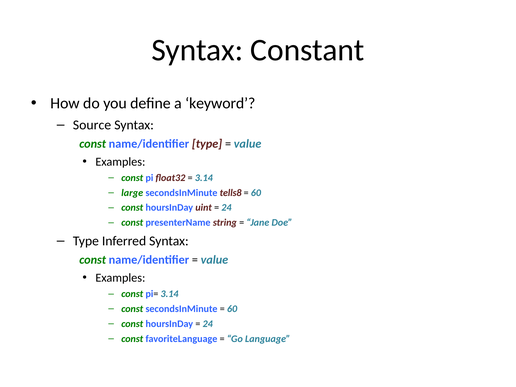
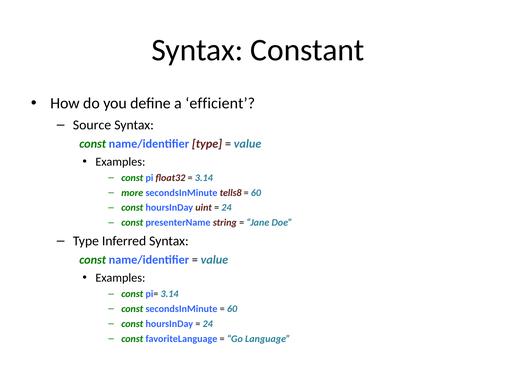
keyword: keyword -> efficient
large: large -> more
